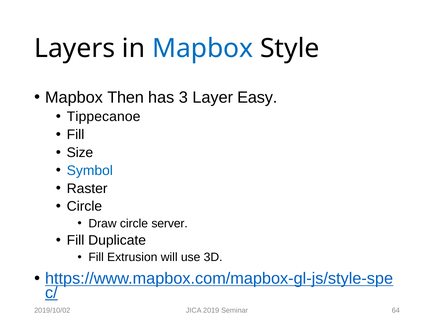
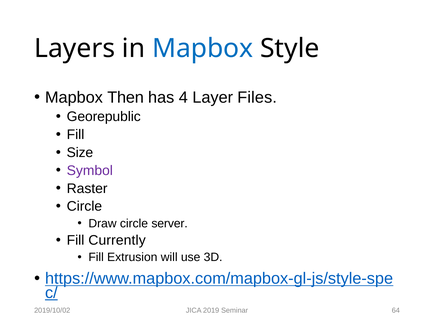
3: 3 -> 4
Easy: Easy -> Files
Tippecanoe: Tippecanoe -> Georepublic
Symbol colour: blue -> purple
Duplicate: Duplicate -> Currently
